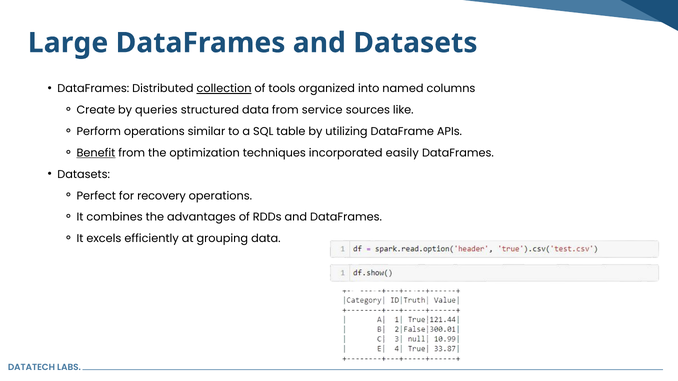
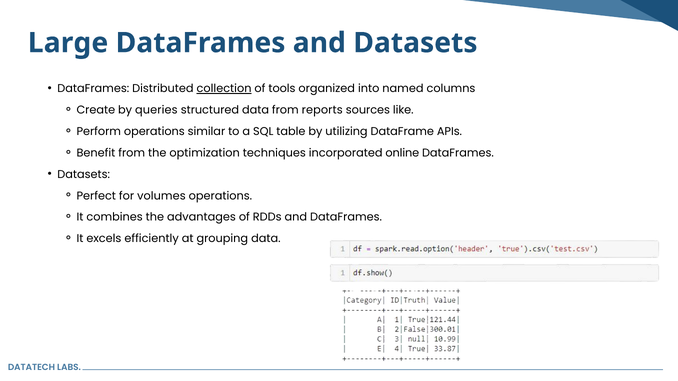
service: service -> reports
Benefit underline: present -> none
easily: easily -> online
recovery: recovery -> volumes
